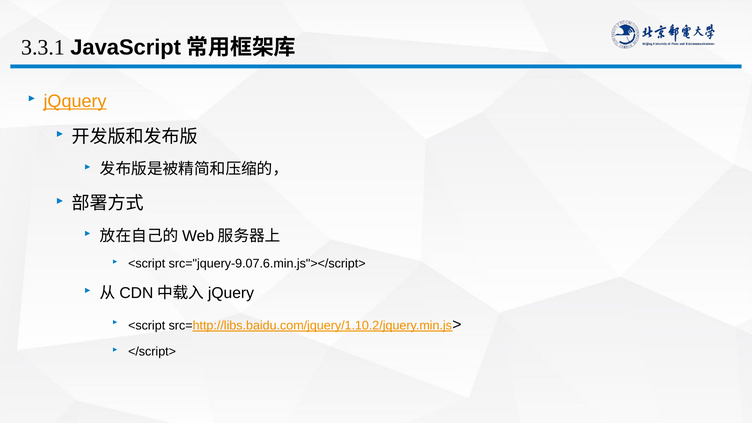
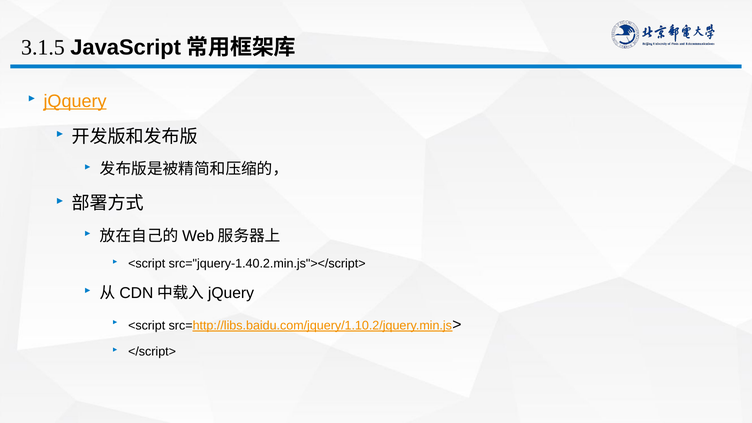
3.3.1: 3.3.1 -> 3.1.5
src="jquery-9.07.6.min.js"></script>: src="jquery-9.07.6.min.js"></script> -> src="jquery-1.40.2.min.js"></script>
